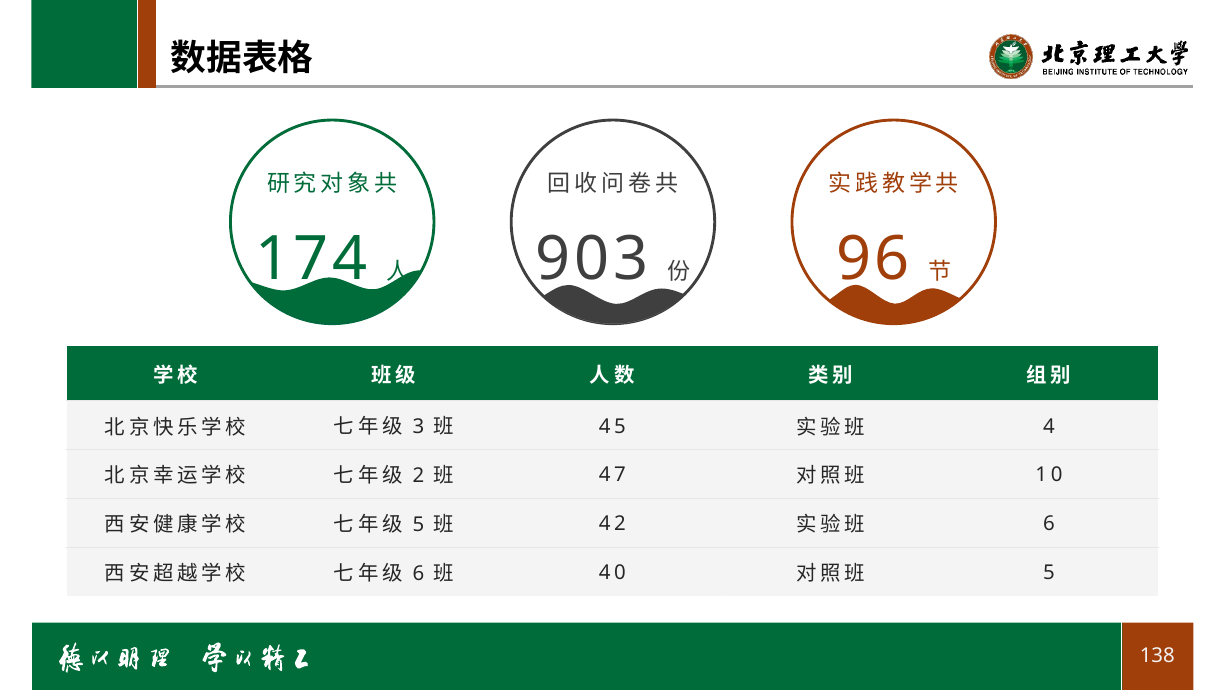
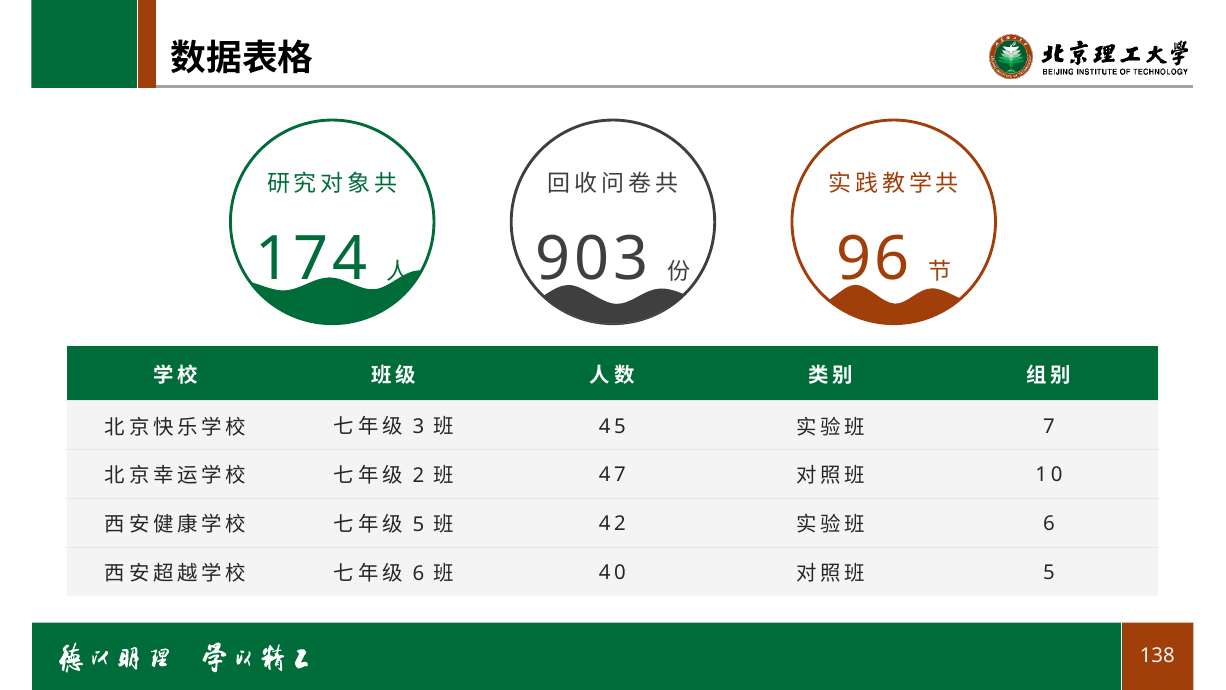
4: 4 -> 7
